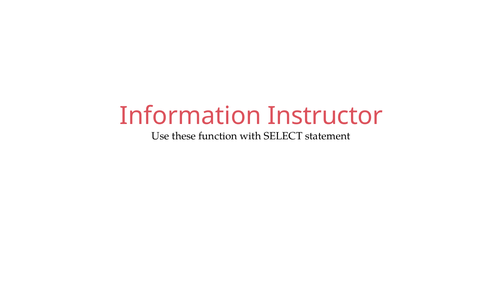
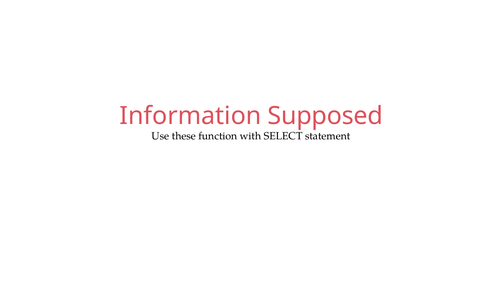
Instructor: Instructor -> Supposed
